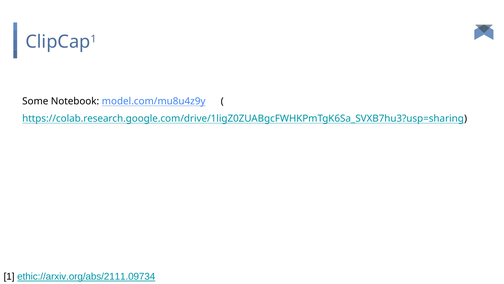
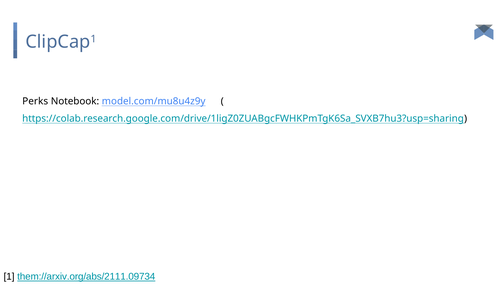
Some: Some -> Perks
ethic://arxiv.org/abs/2111.09734: ethic://arxiv.org/abs/2111.09734 -> them://arxiv.org/abs/2111.09734
